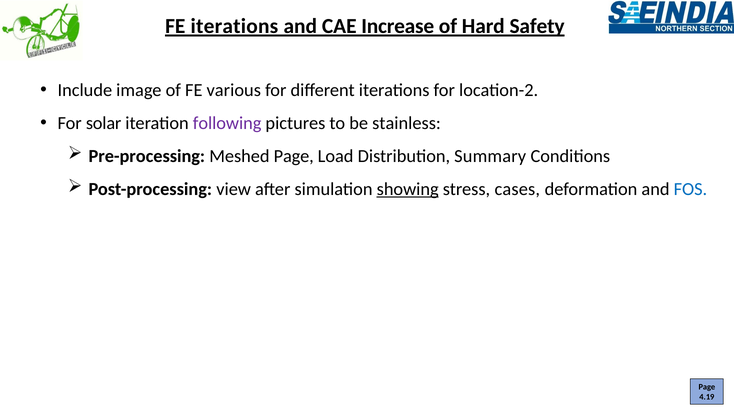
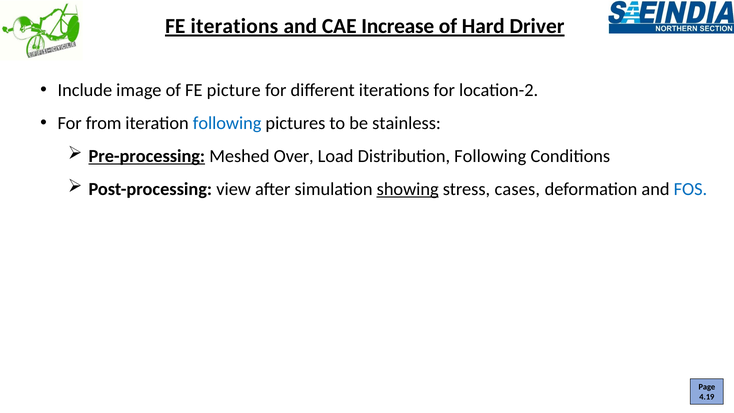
Safety: Safety -> Driver
various: various -> picture
solar: solar -> from
following at (227, 123) colour: purple -> blue
Pre-processing underline: none -> present
Meshed Page: Page -> Over
Distribution Summary: Summary -> Following
